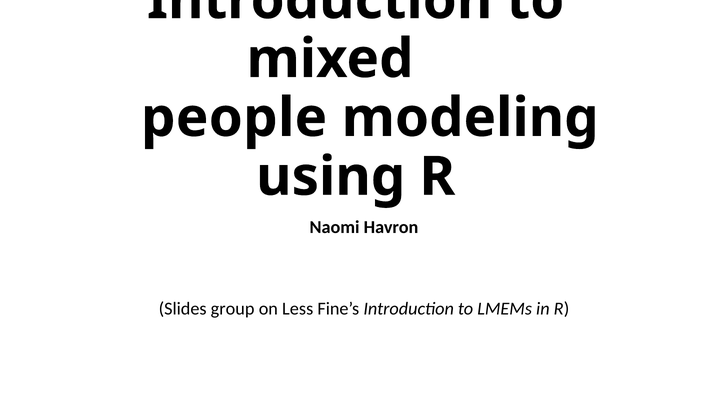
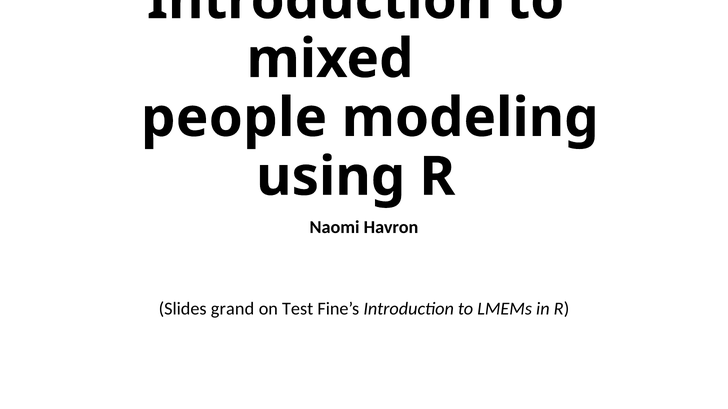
group: group -> grand
Less: Less -> Test
